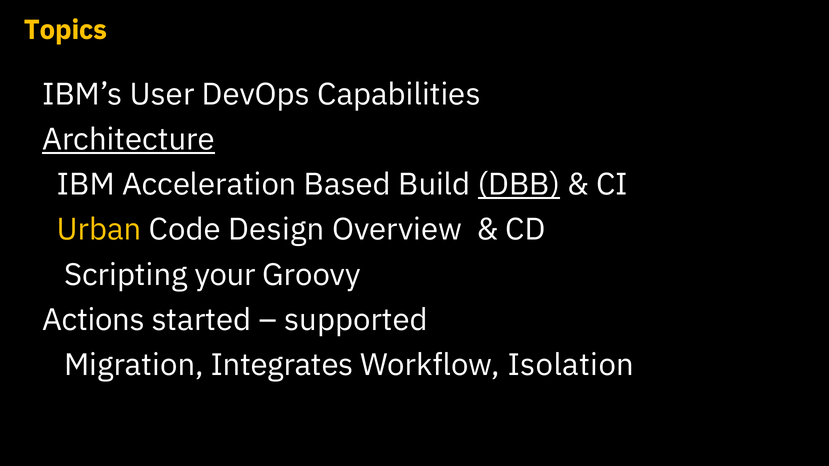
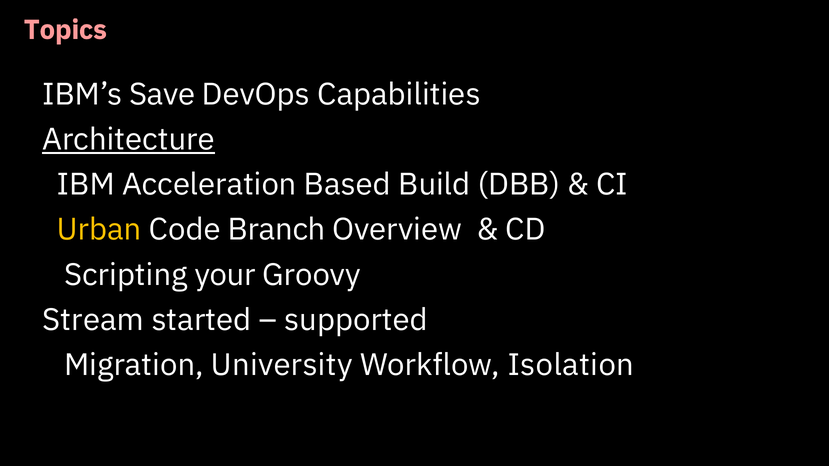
Topics colour: yellow -> pink
User: User -> Save
DBB underline: present -> none
Design: Design -> Branch
Actions: Actions -> Stream
Migration Integrates: Integrates -> University
